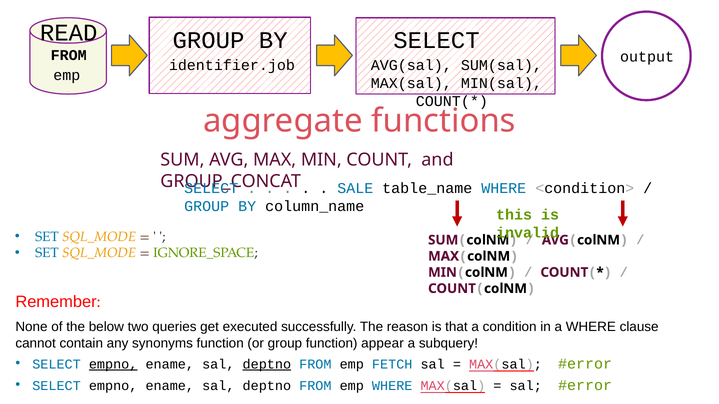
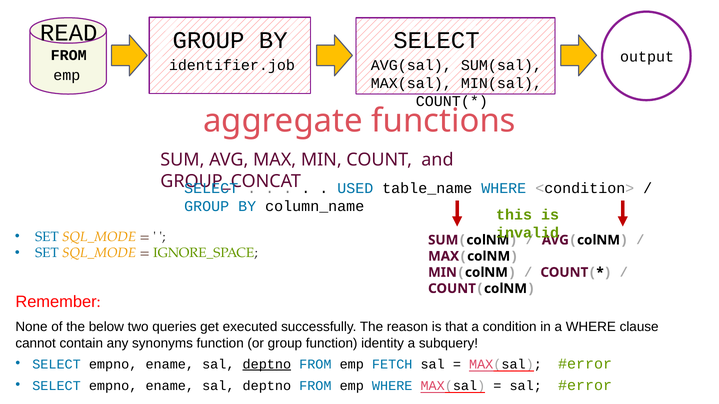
SALE: SALE -> USED
appear: appear -> identity
empno at (113, 365) underline: present -> none
